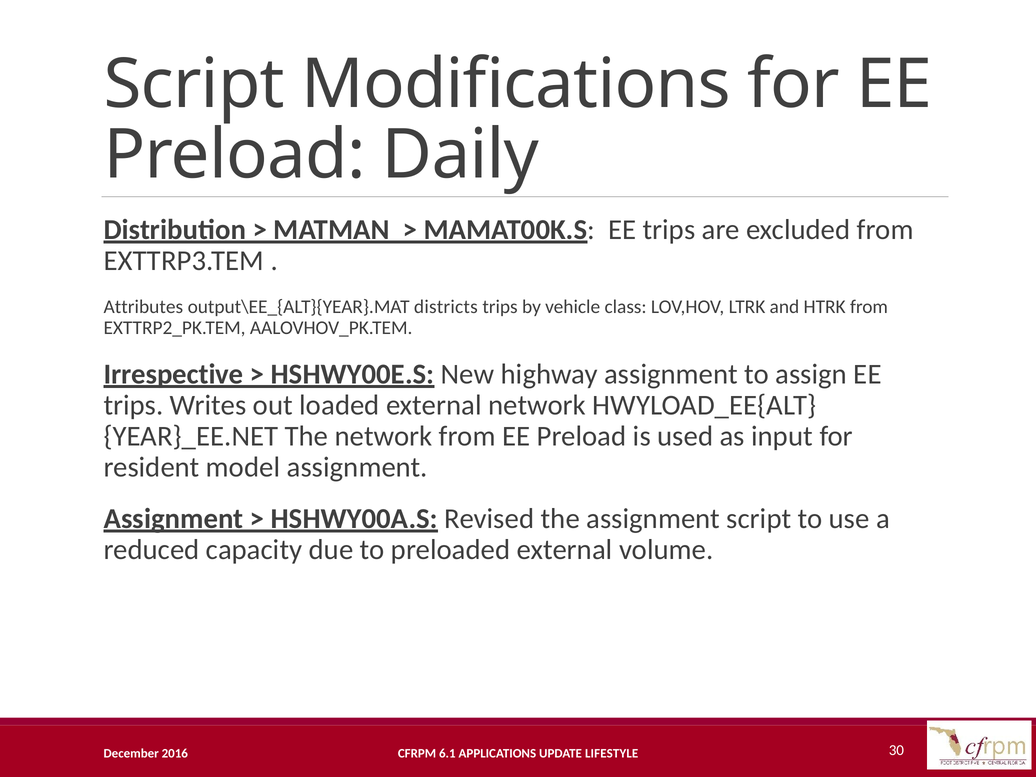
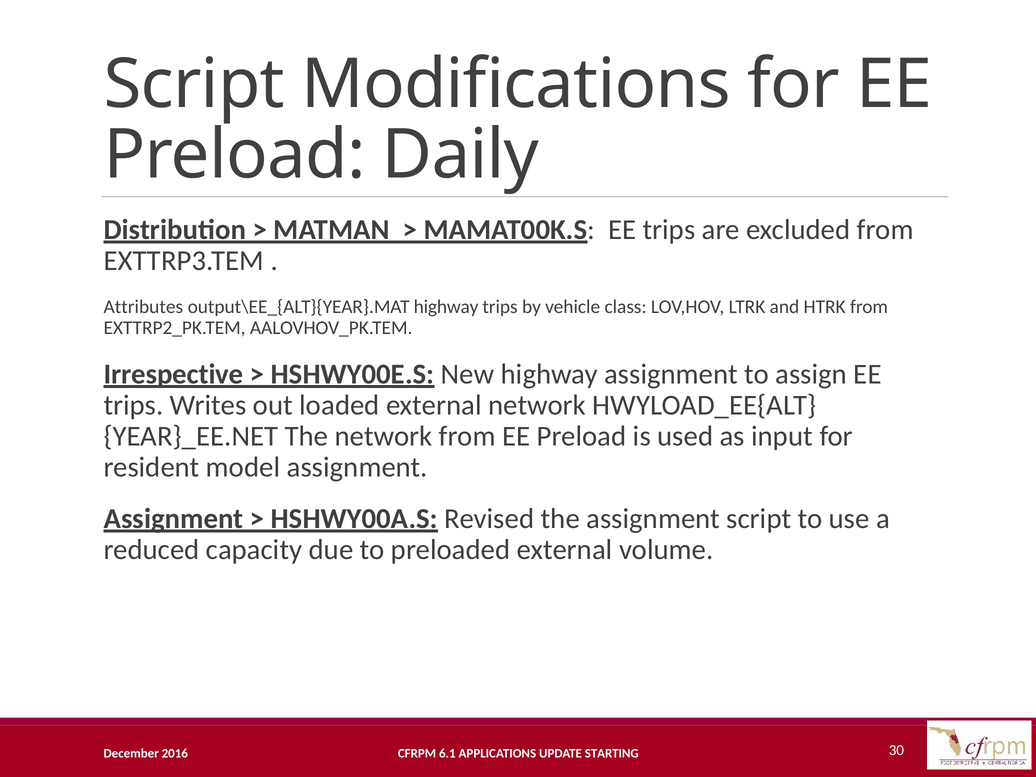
output\EE_{ALT}{YEAR}.MAT districts: districts -> highway
LIFESTYLE: LIFESTYLE -> STARTING
